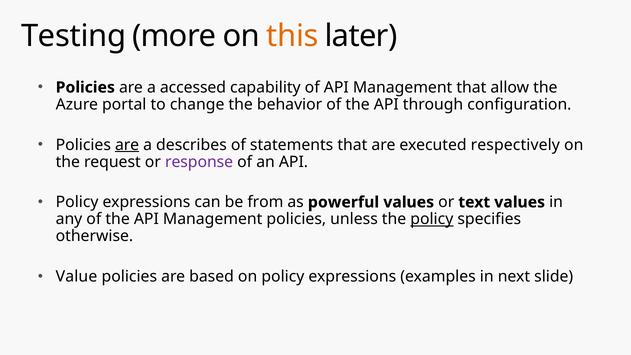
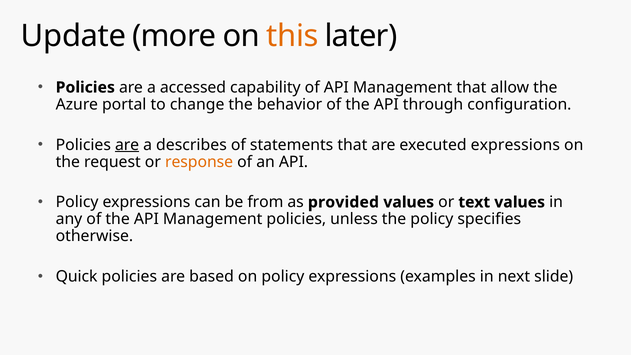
Testing: Testing -> Update
executed respectively: respectively -> expressions
response colour: purple -> orange
powerful: powerful -> provided
policy at (432, 219) underline: present -> none
Value: Value -> Quick
